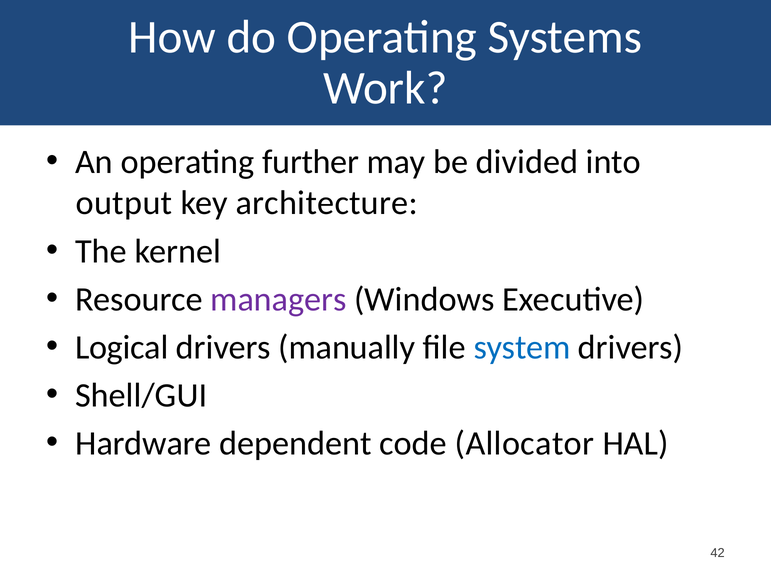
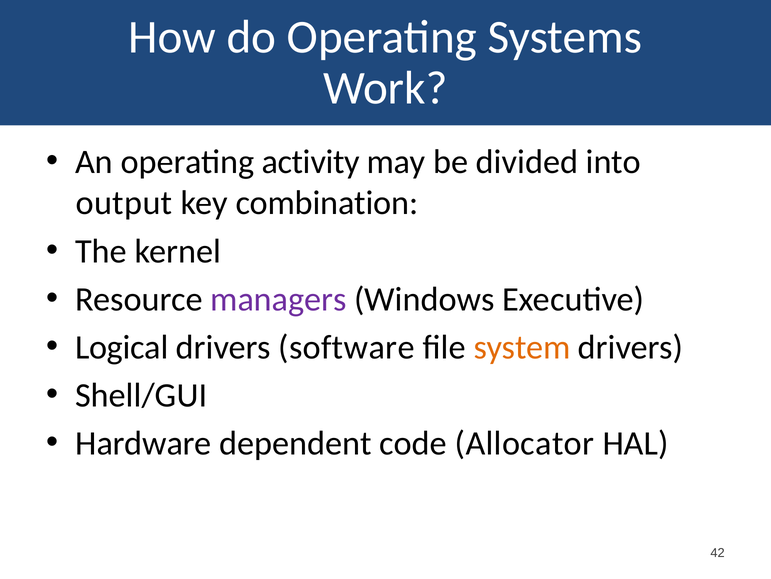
further: further -> activity
architecture: architecture -> combination
manually: manually -> software
system colour: blue -> orange
